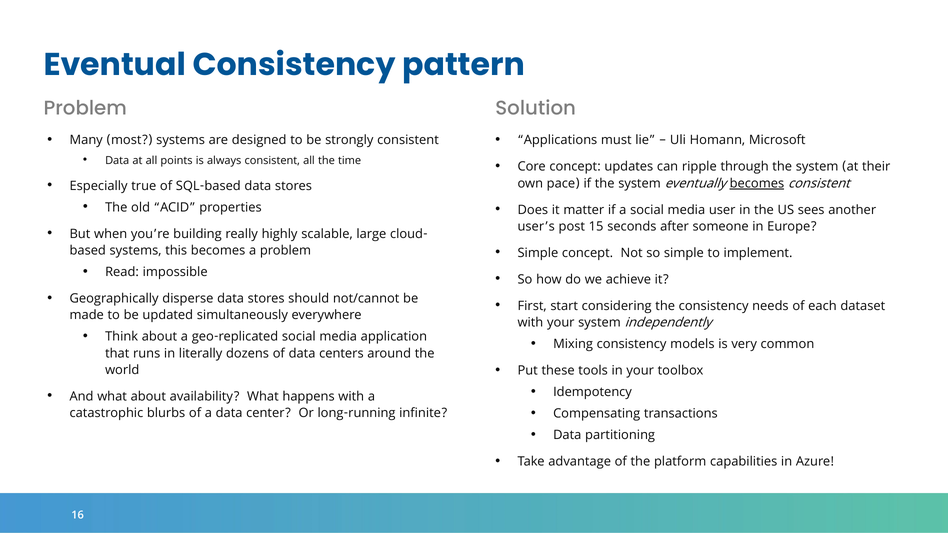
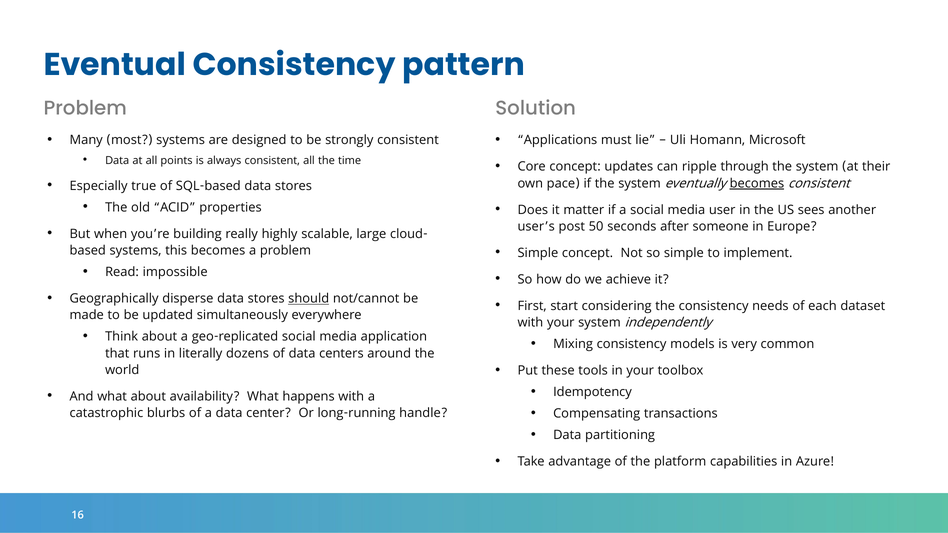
15: 15 -> 50
should underline: none -> present
infinite: infinite -> handle
